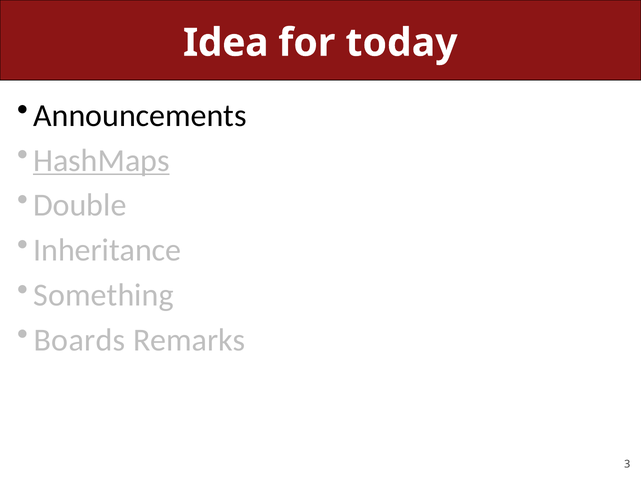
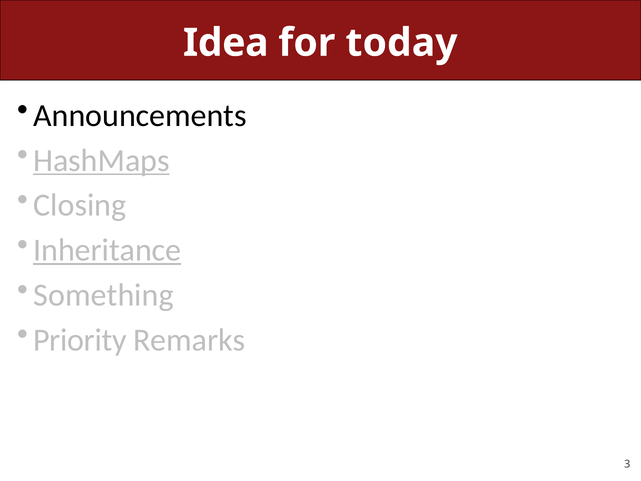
Double: Double -> Closing
Inheritance underline: none -> present
Boards: Boards -> Priority
